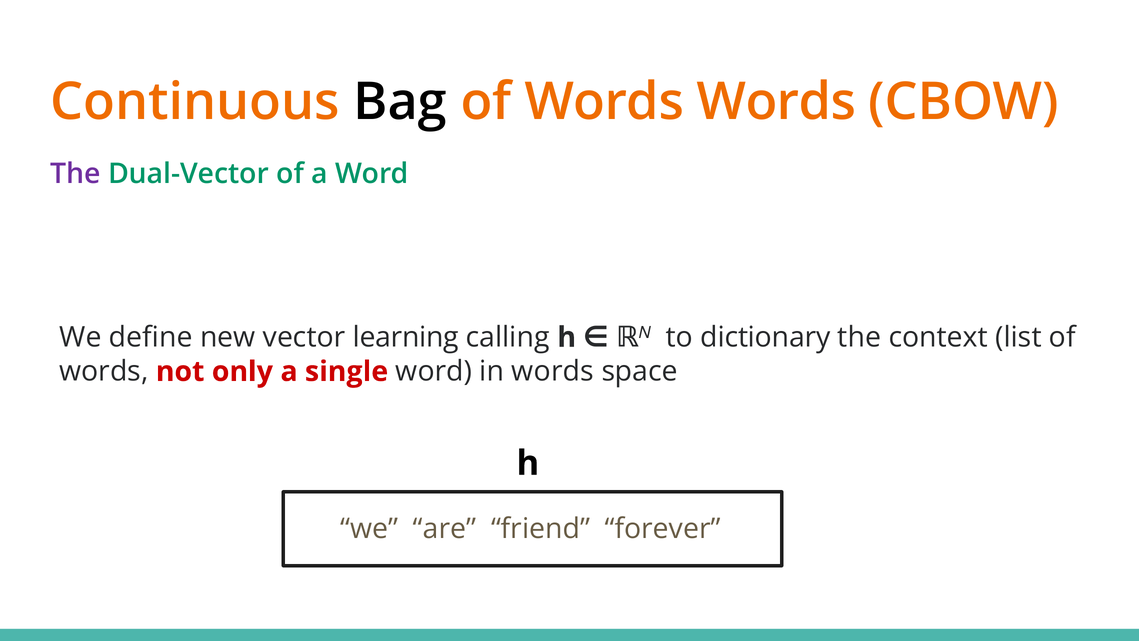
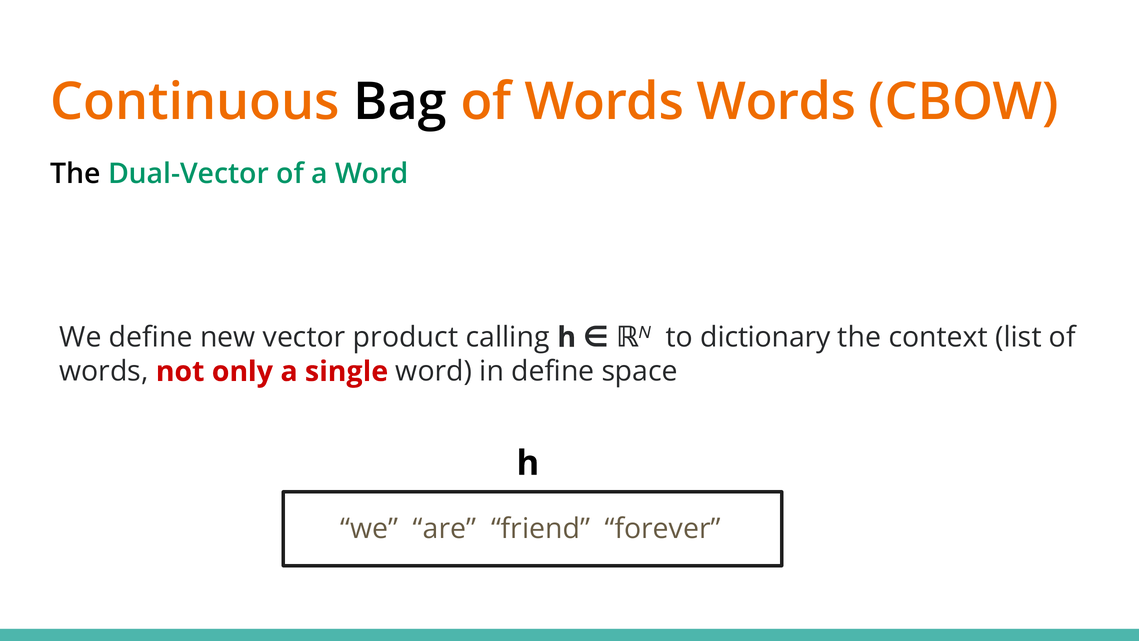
The at (75, 174) colour: purple -> black
learning: learning -> product
in words: words -> define
